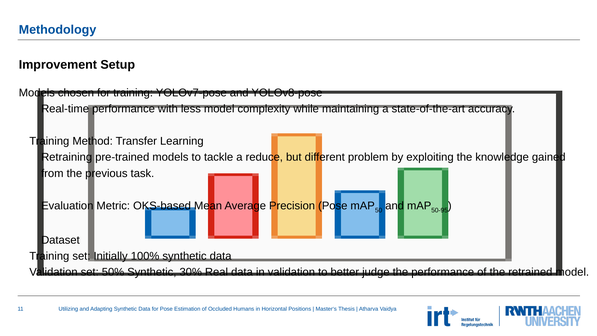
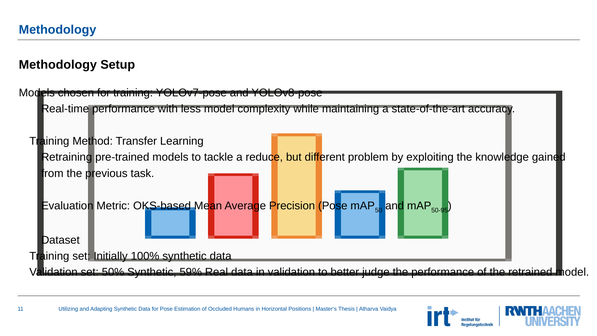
Improvement at (58, 65): Improvement -> Methodology
30%: 30% -> 59%
